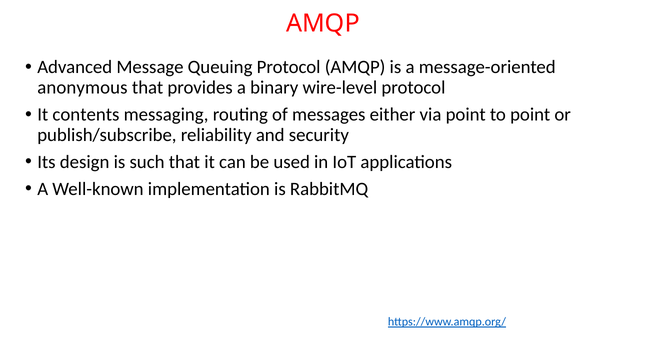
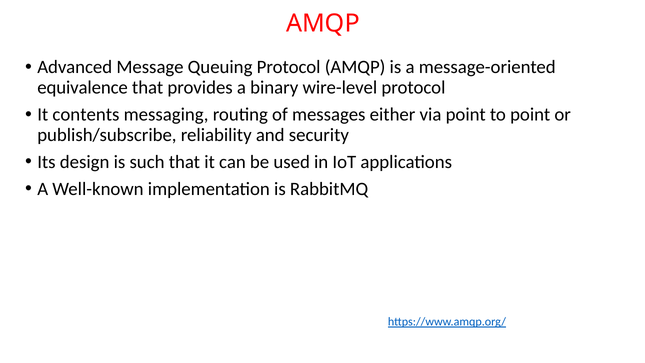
anonymous: anonymous -> equivalence
